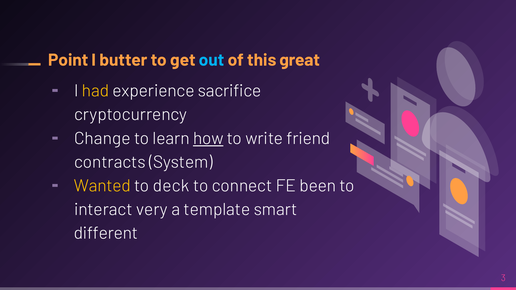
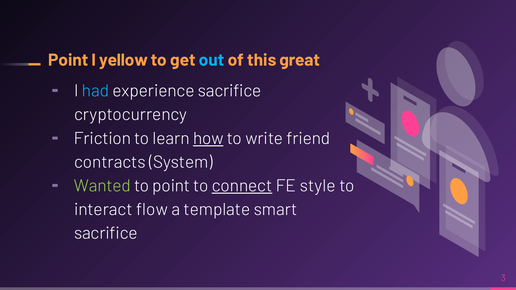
butter: butter -> yellow
had colour: yellow -> light blue
Change: Change -> Friction
Wanted colour: yellow -> light green
to deck: deck -> point
connect underline: none -> present
been: been -> style
very: very -> flow
different at (106, 233): different -> sacrifice
